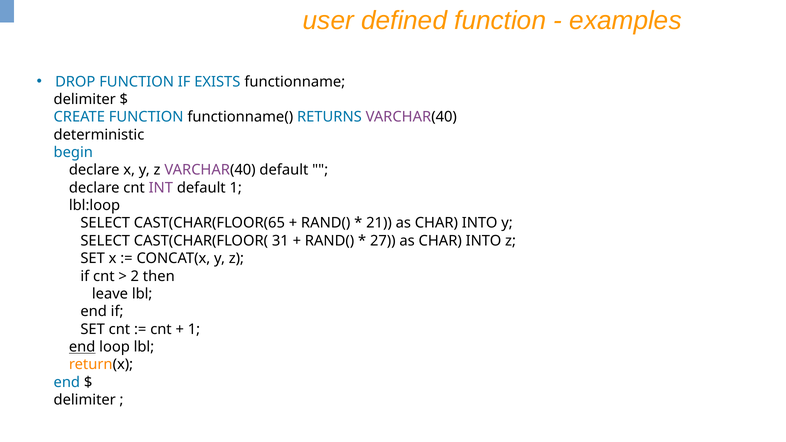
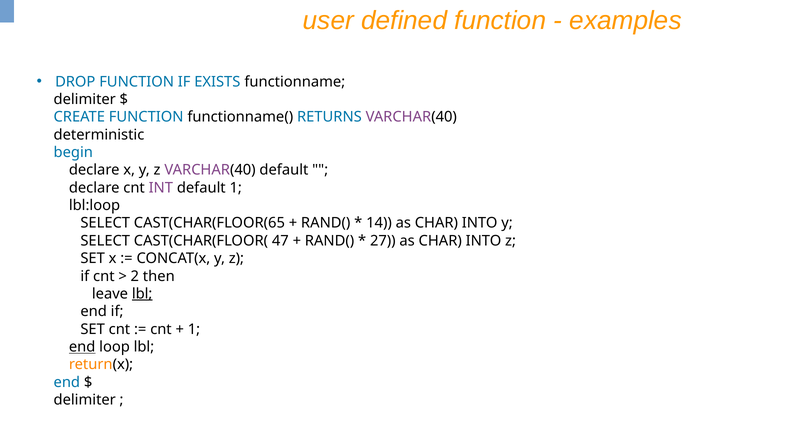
21: 21 -> 14
31: 31 -> 47
lbl at (142, 294) underline: none -> present
